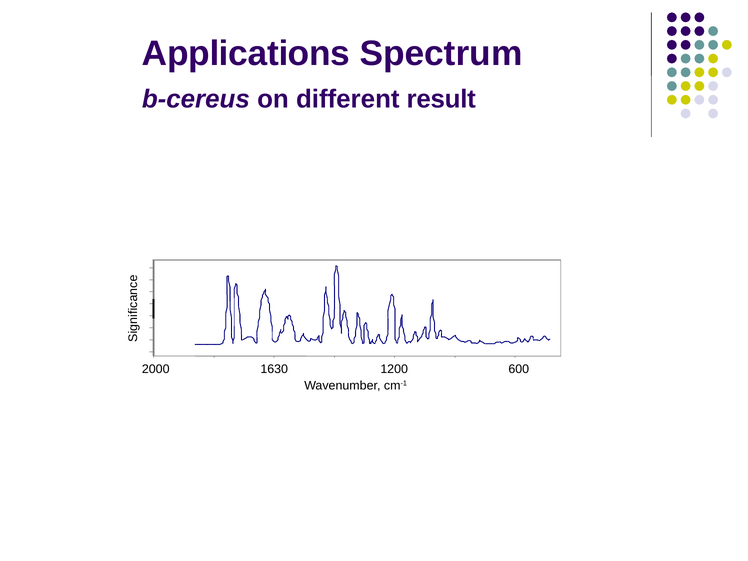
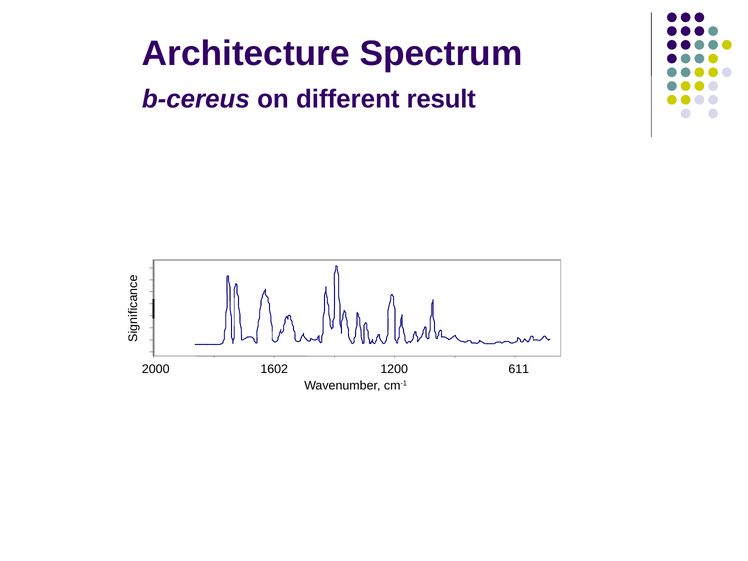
Applications: Applications -> Architecture
1630: 1630 -> 1602
600: 600 -> 611
